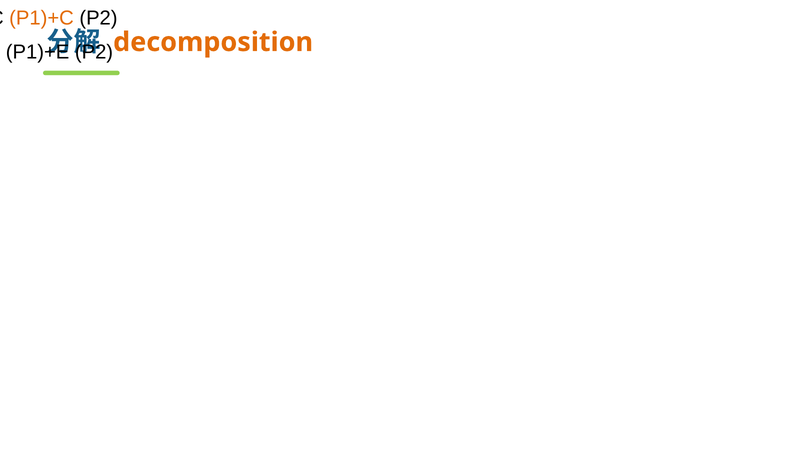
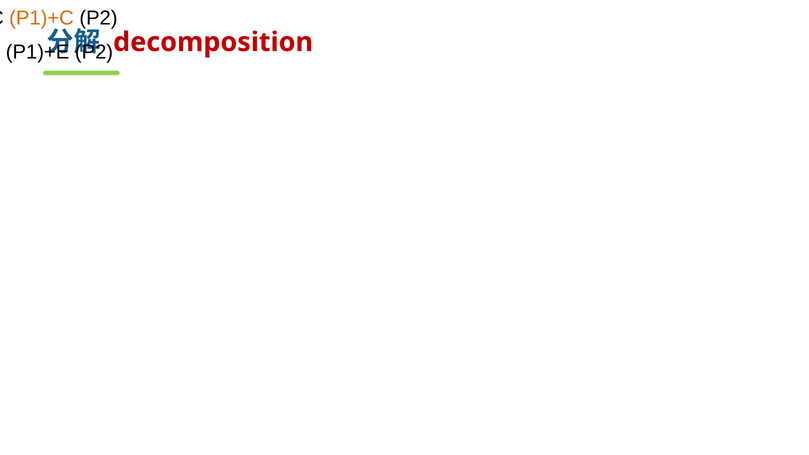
decomposition colour: orange -> red
